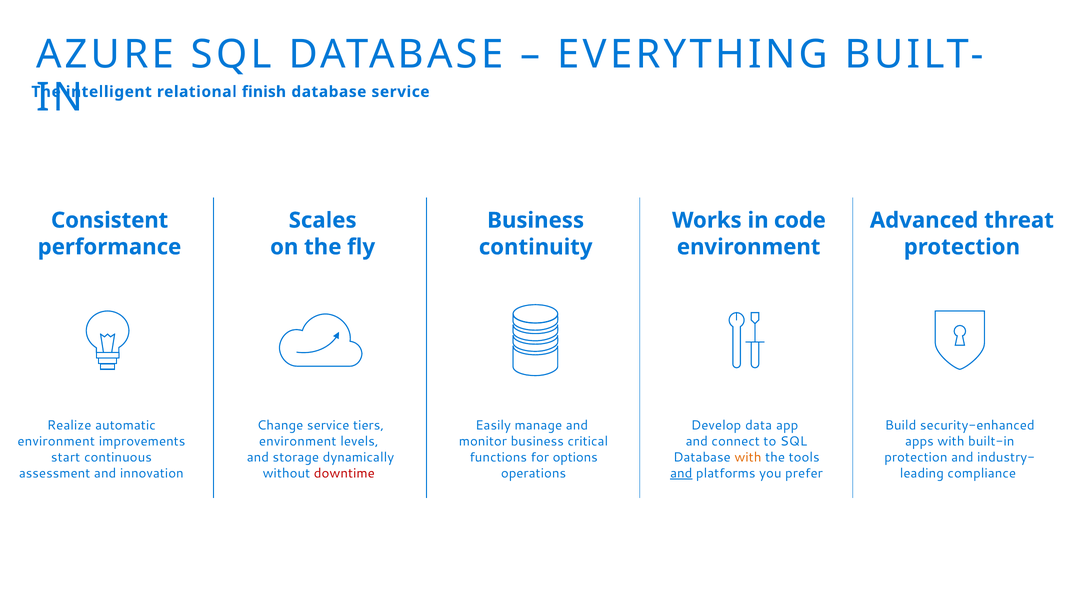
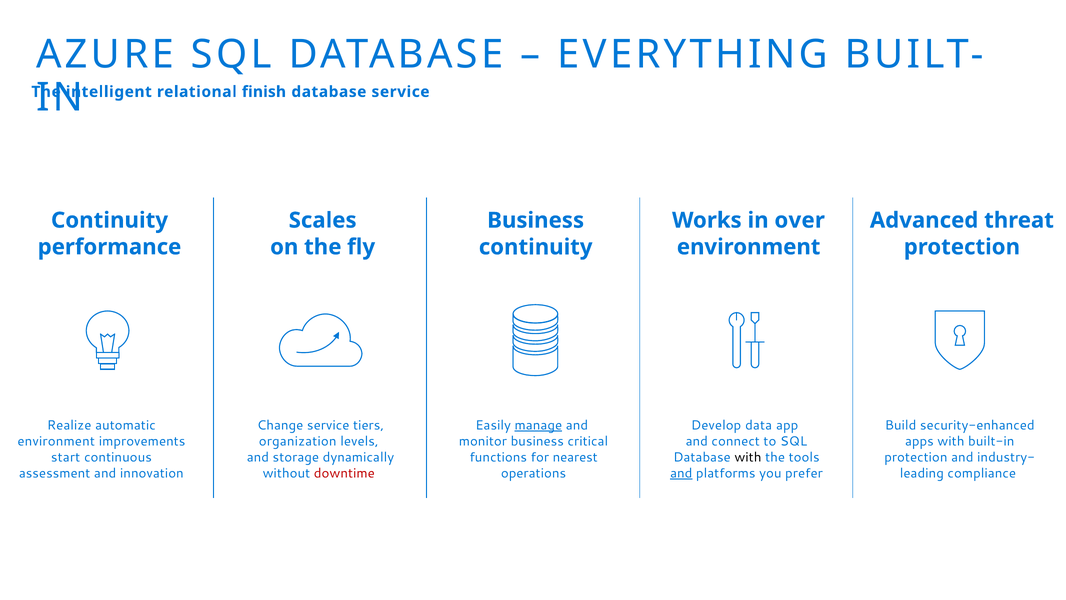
Consistent at (110, 220): Consistent -> Continuity
code: code -> over
manage underline: none -> present
environment at (298, 441): environment -> organization
options: options -> nearest
with at (748, 457) colour: orange -> black
